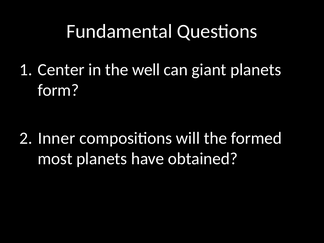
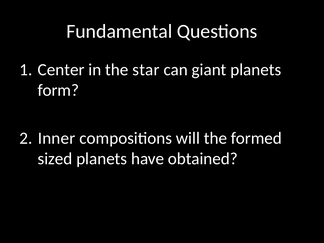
well: well -> star
most: most -> sized
